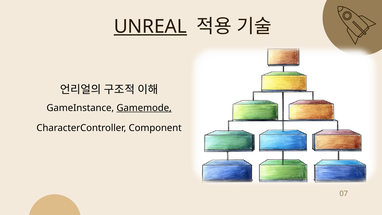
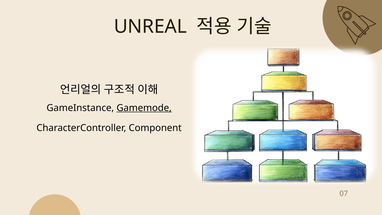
UNREAL underline: present -> none
